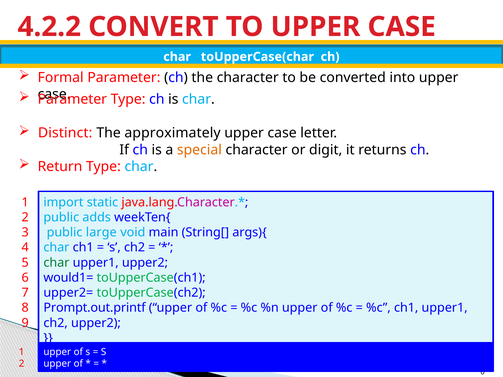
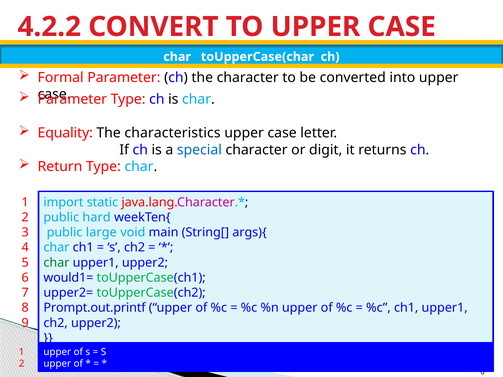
Distinct: Distinct -> Equality
approximately: approximately -> characteristics
special colour: orange -> blue
adds: adds -> hard
